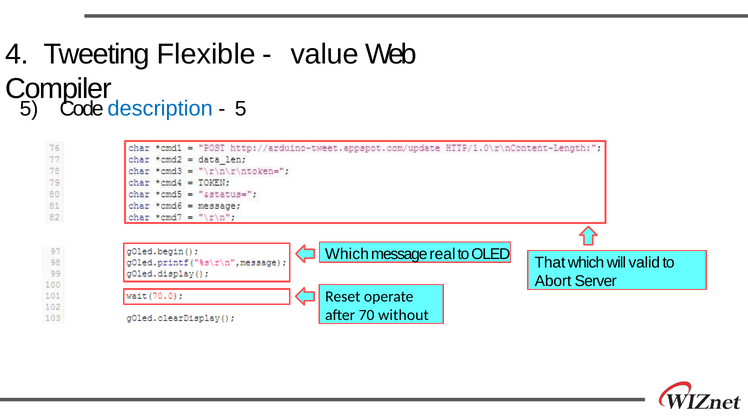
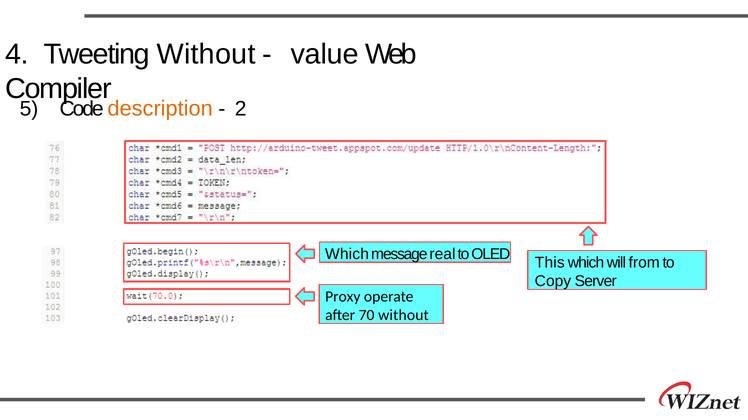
Tweeting Flexible: Flexible -> Without
description colour: blue -> orange
5 at (241, 109): 5 -> 2
That: That -> This
valid: valid -> from
Abort: Abort -> Copy
Reset: Reset -> Proxy
